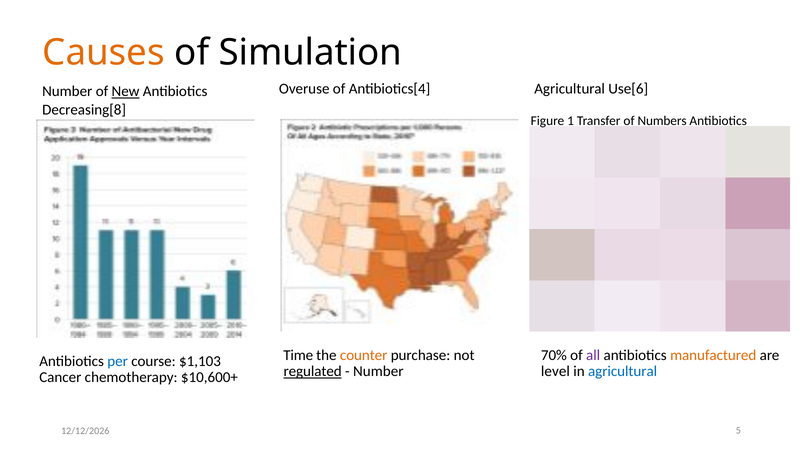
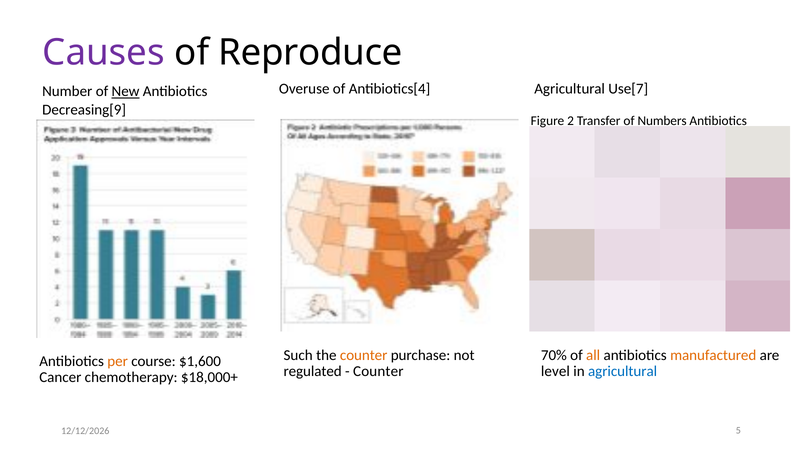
Causes colour: orange -> purple
Simulation: Simulation -> Reproduce
Use[6: Use[6 -> Use[7
Decreasing[8: Decreasing[8 -> Decreasing[9
1: 1 -> 2
Time: Time -> Such
all colour: purple -> orange
per colour: blue -> orange
$1,103: $1,103 -> $1,600
regulated underline: present -> none
Number at (378, 372): Number -> Counter
$10,600+: $10,600+ -> $18,000+
